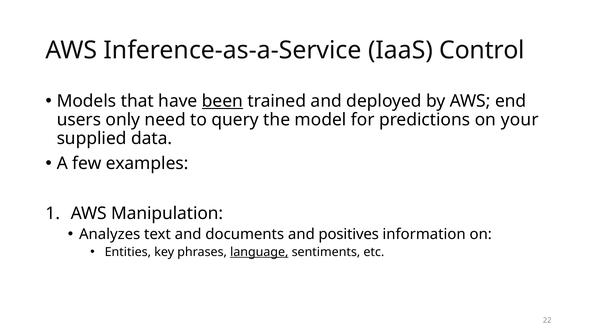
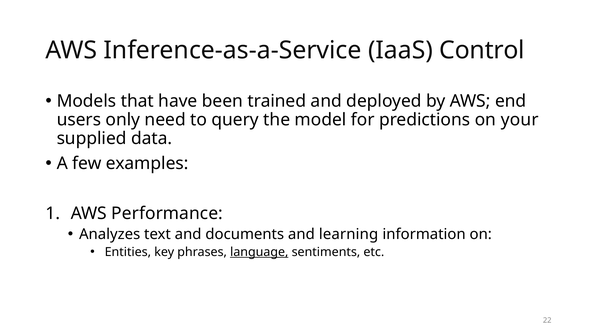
been underline: present -> none
Manipulation: Manipulation -> Performance
positives: positives -> learning
